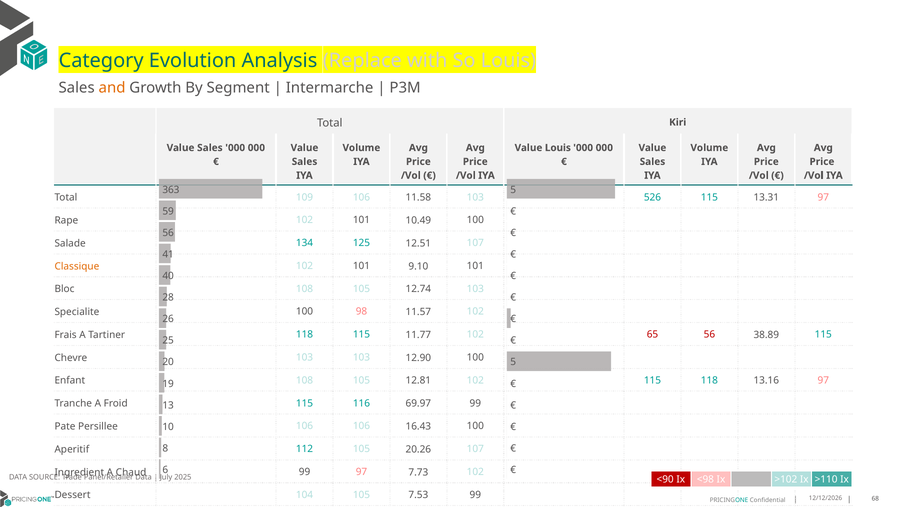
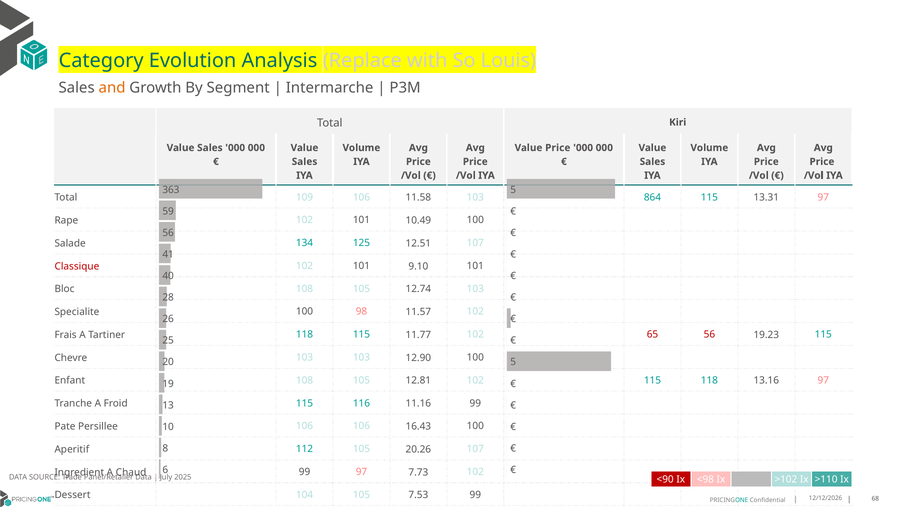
Value Louis: Louis -> Price
526: 526 -> 864
Classique colour: orange -> red
38.89: 38.89 -> 19.23
69.97: 69.97 -> 11.16
